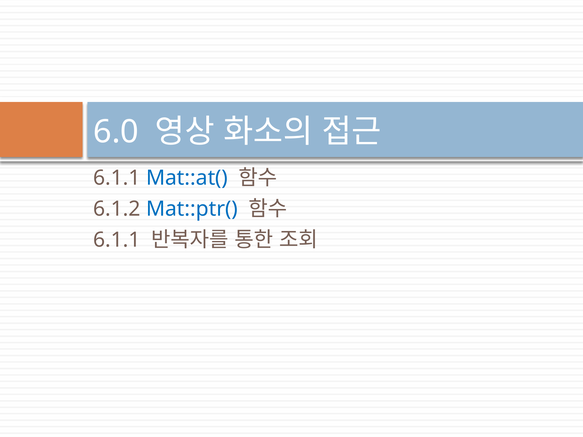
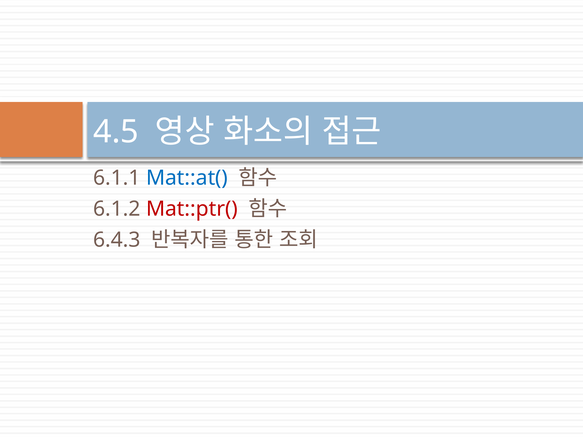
6.0: 6.0 -> 4.5
Mat::ptr( colour: blue -> red
6.1.1 at (117, 240): 6.1.1 -> 6.4.3
